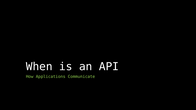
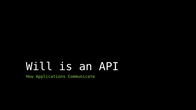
When: When -> Will
